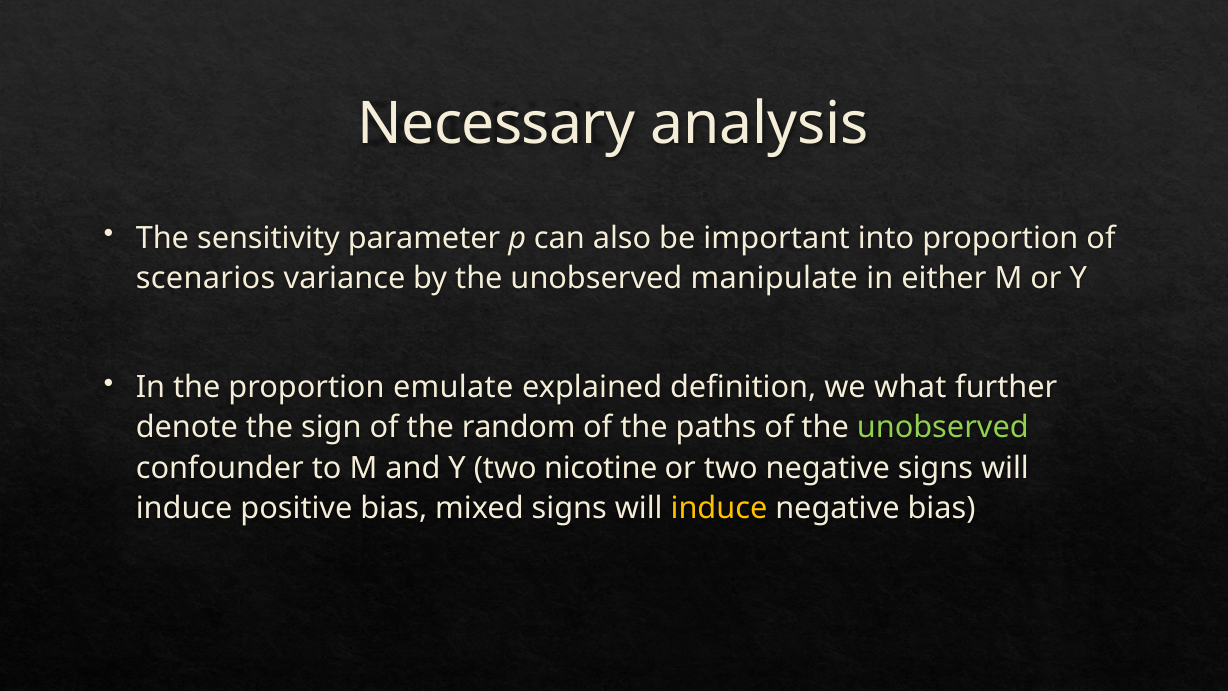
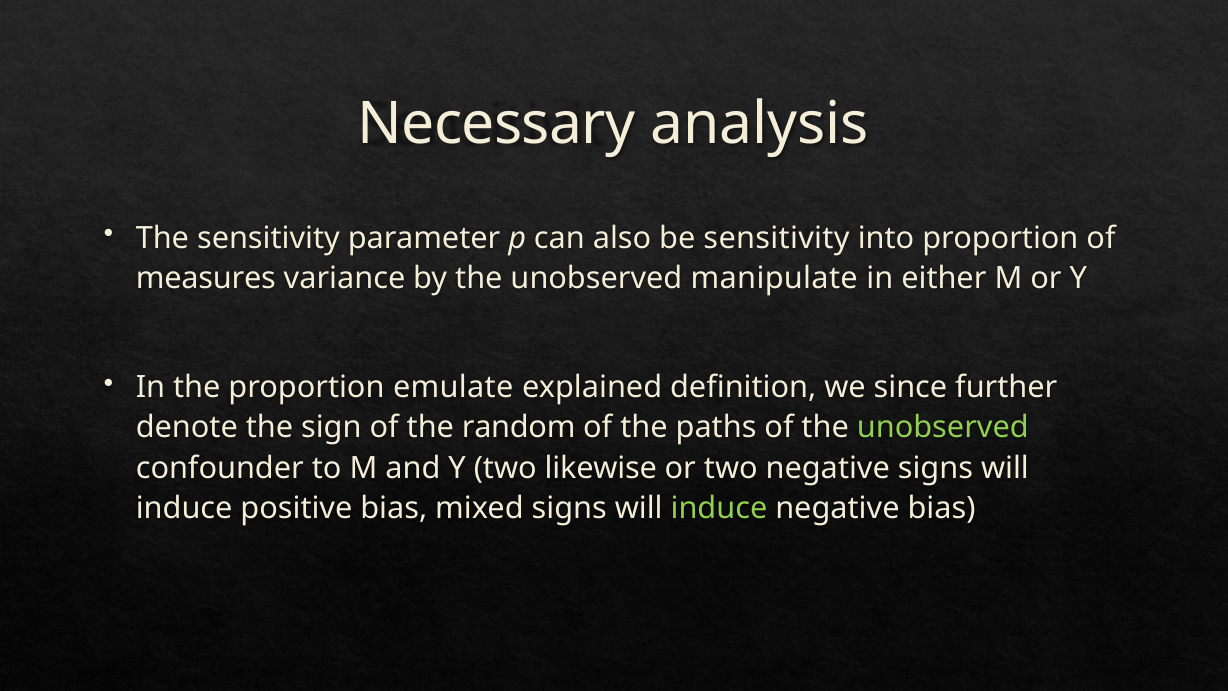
be important: important -> sensitivity
scenarios: scenarios -> measures
what: what -> since
nicotine: nicotine -> likewise
induce at (719, 509) colour: yellow -> light green
